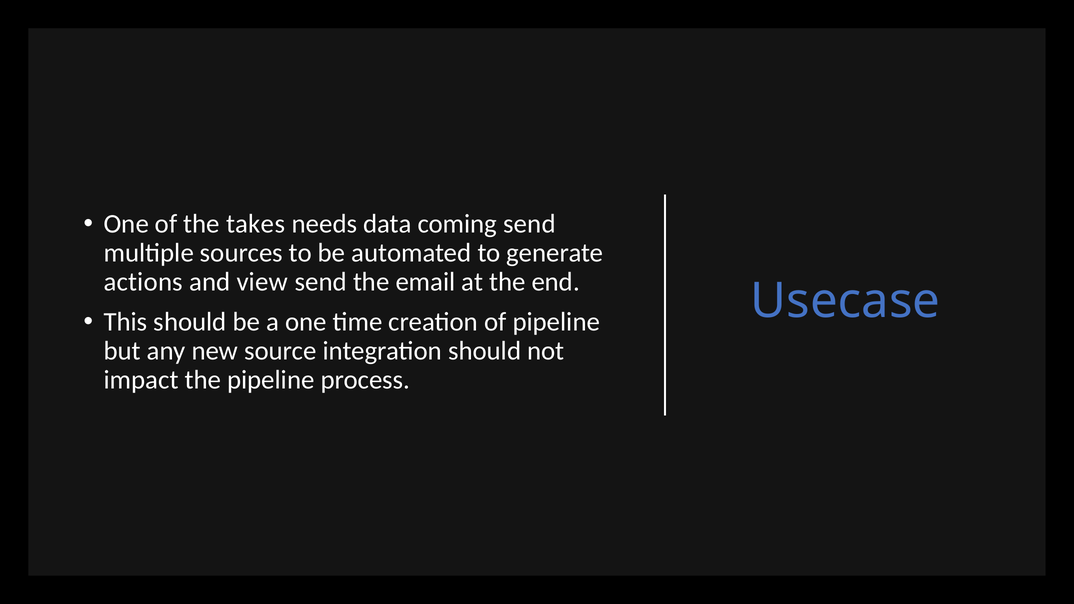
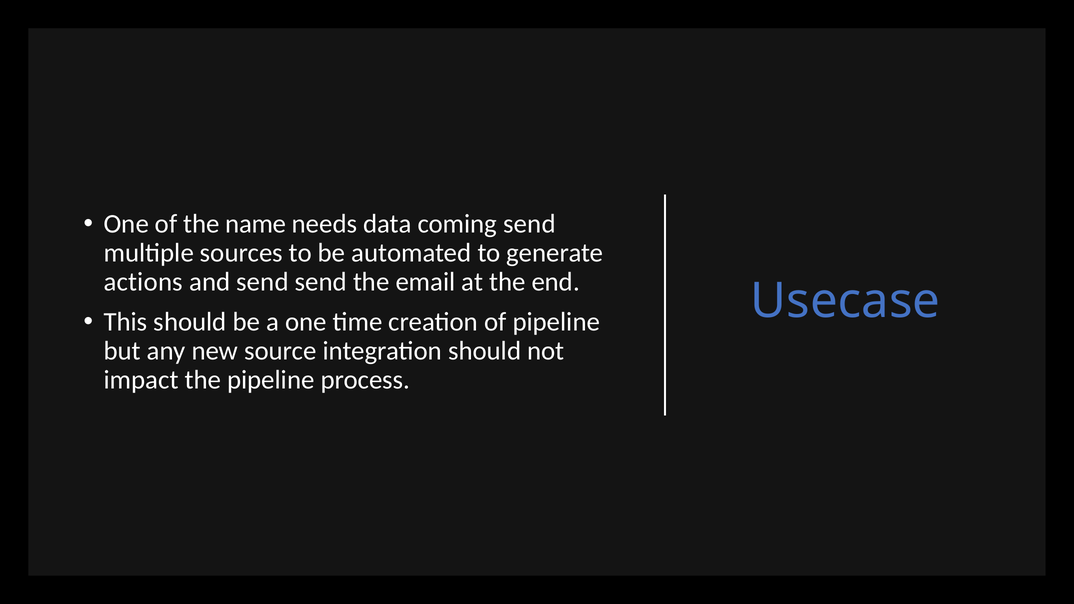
takes: takes -> name
and view: view -> send
